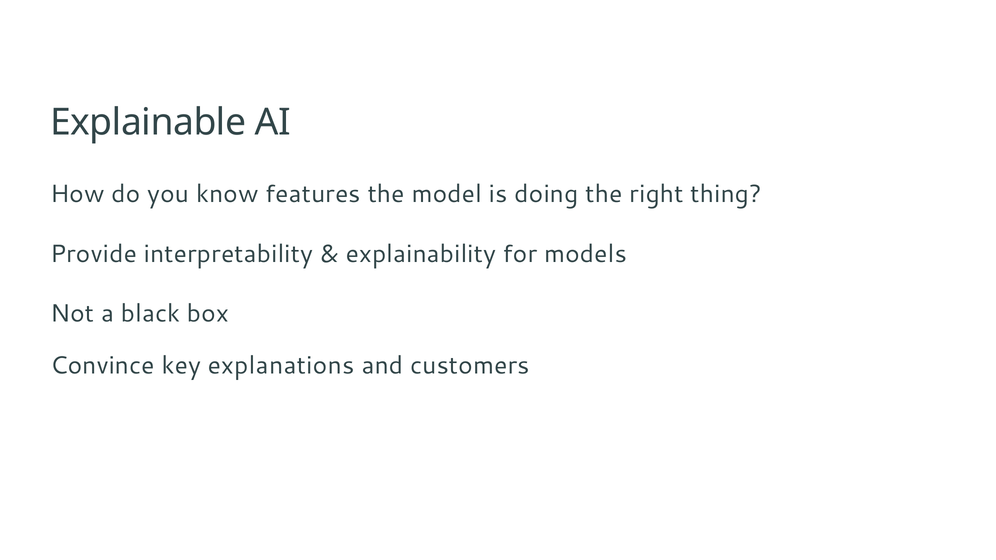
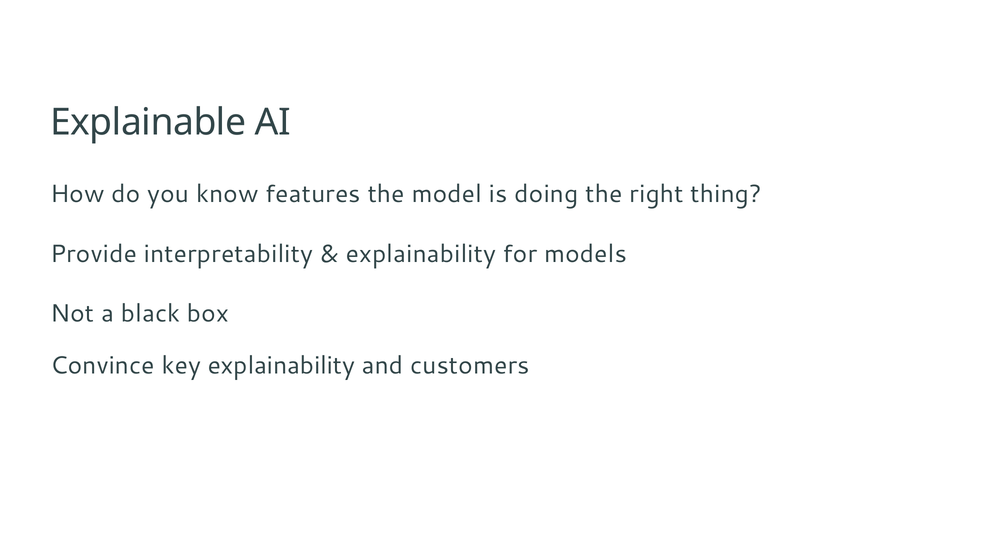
key explanations: explanations -> explainability
